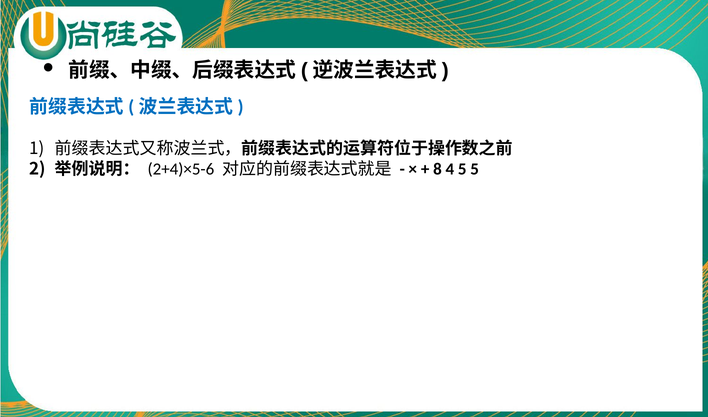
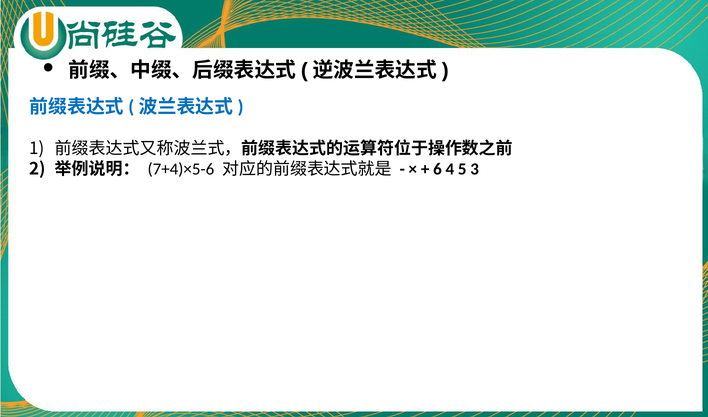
2+4)×5-6: 2+4)×5-6 -> 7+4)×5-6
8: 8 -> 6
5 5: 5 -> 3
